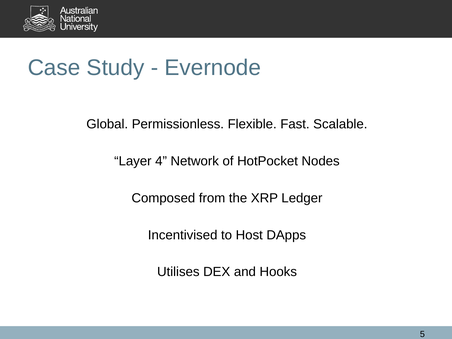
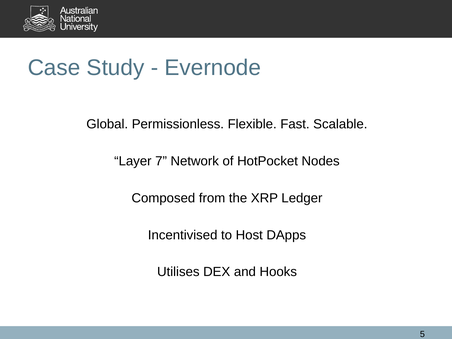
4: 4 -> 7
